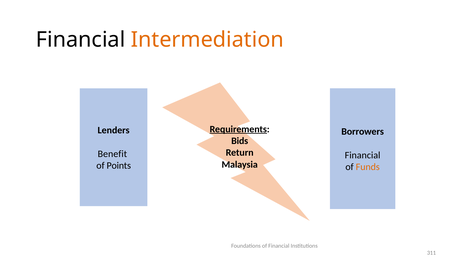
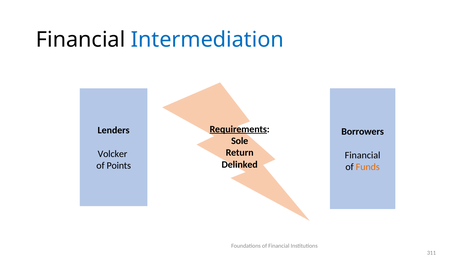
Intermediation colour: orange -> blue
Bids: Bids -> Sole
Benefit: Benefit -> Volcker
Malaysia: Malaysia -> Delinked
